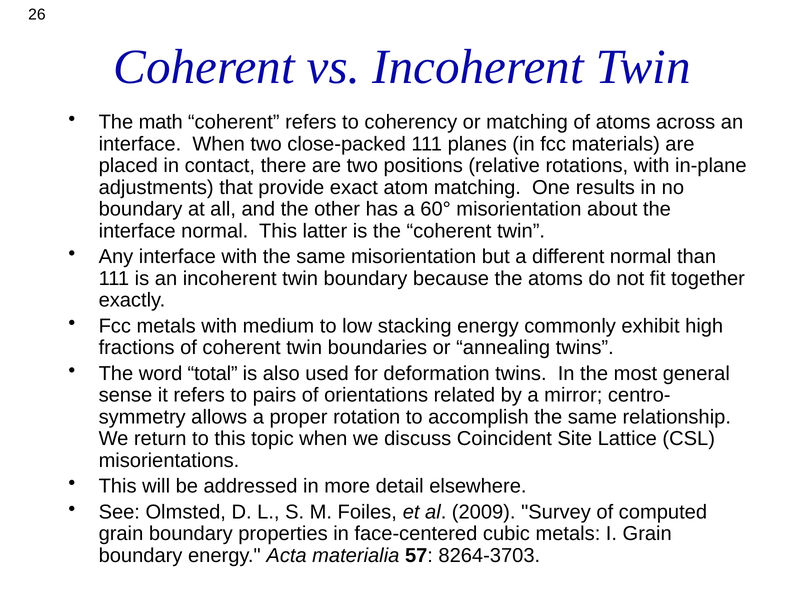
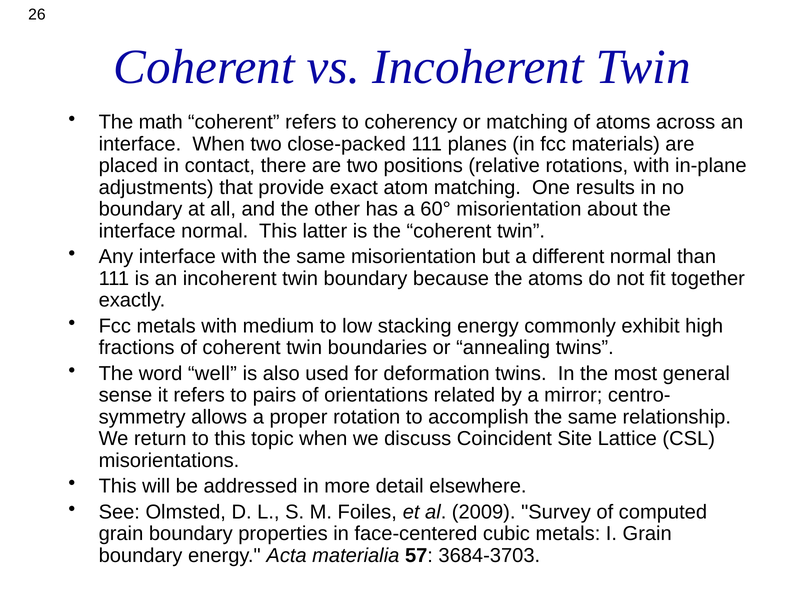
total: total -> well
8264-3703: 8264-3703 -> 3684-3703
